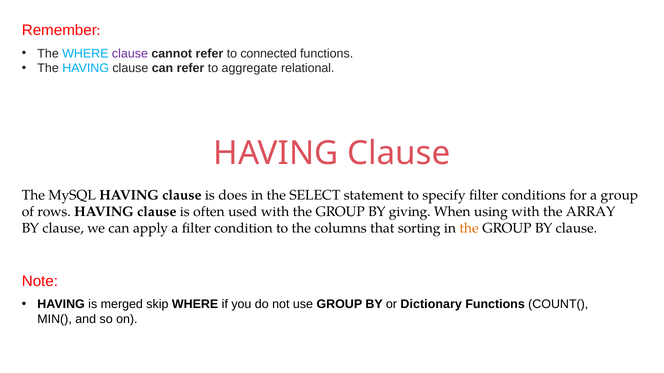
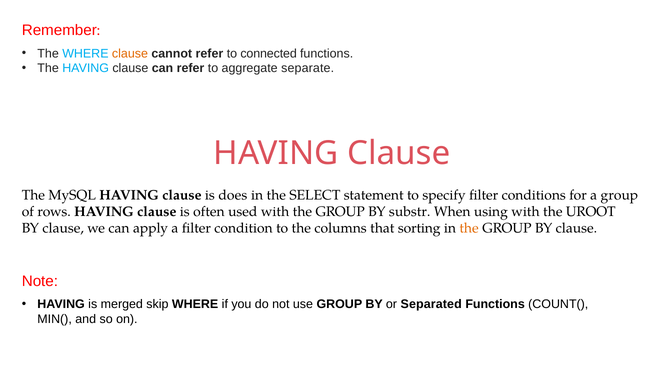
clause at (130, 53) colour: purple -> orange
relational: relational -> separate
giving: giving -> substr
ARRAY: ARRAY -> UROOT
Dictionary: Dictionary -> Separated
